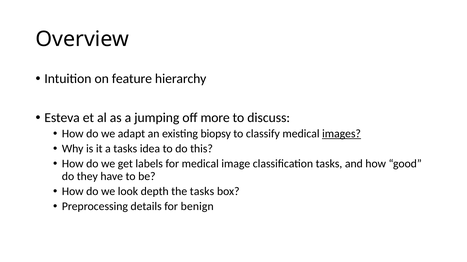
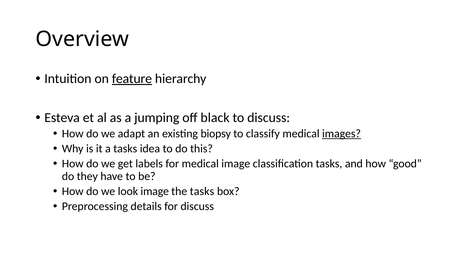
feature underline: none -> present
more: more -> black
look depth: depth -> image
for benign: benign -> discuss
